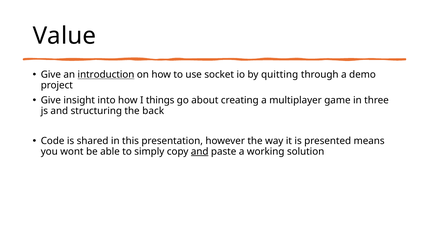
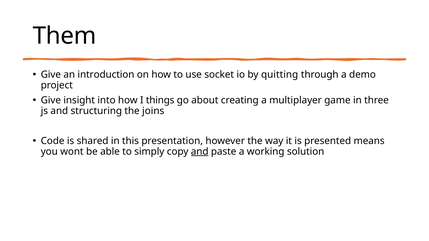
Value: Value -> Them
introduction underline: present -> none
back: back -> joins
